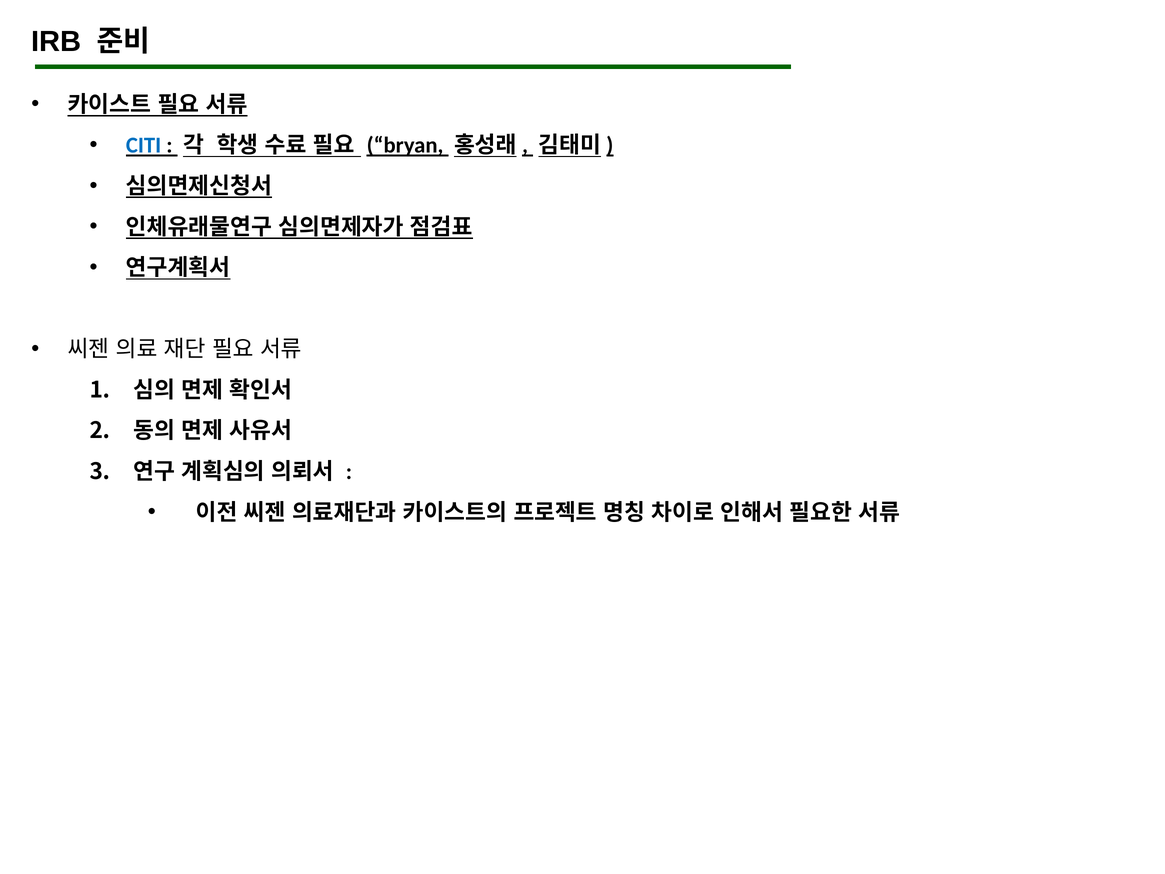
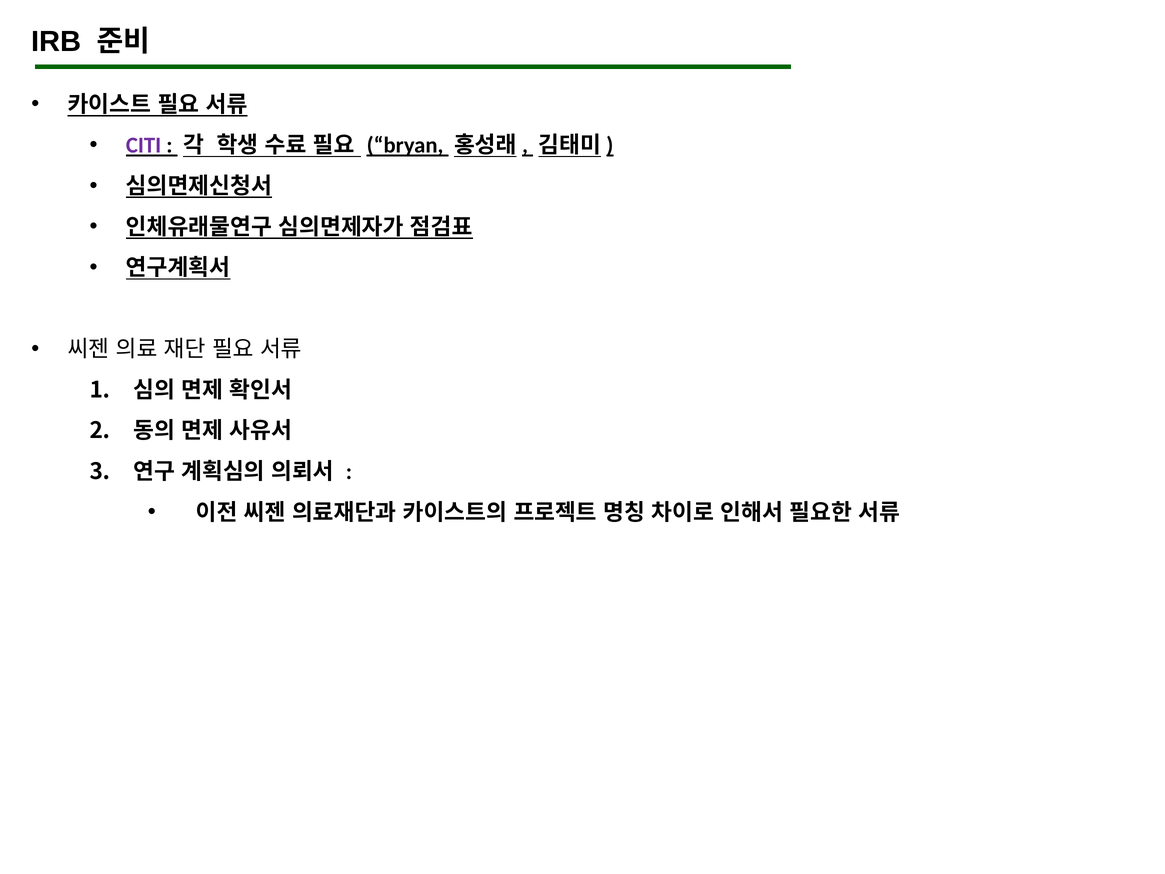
CITI colour: blue -> purple
